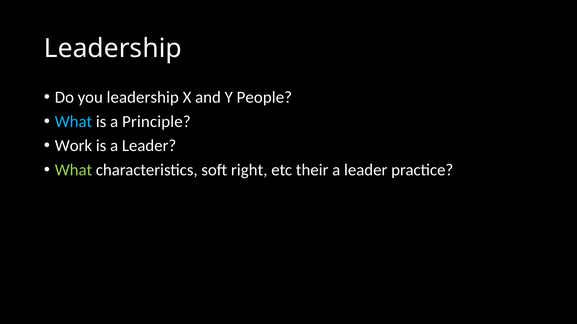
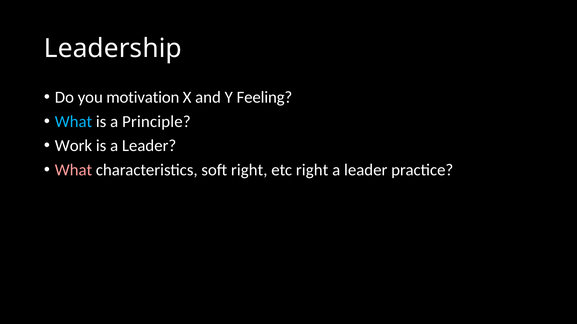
you leadership: leadership -> motivation
People: People -> Feeling
What at (73, 170) colour: light green -> pink
etc their: their -> right
